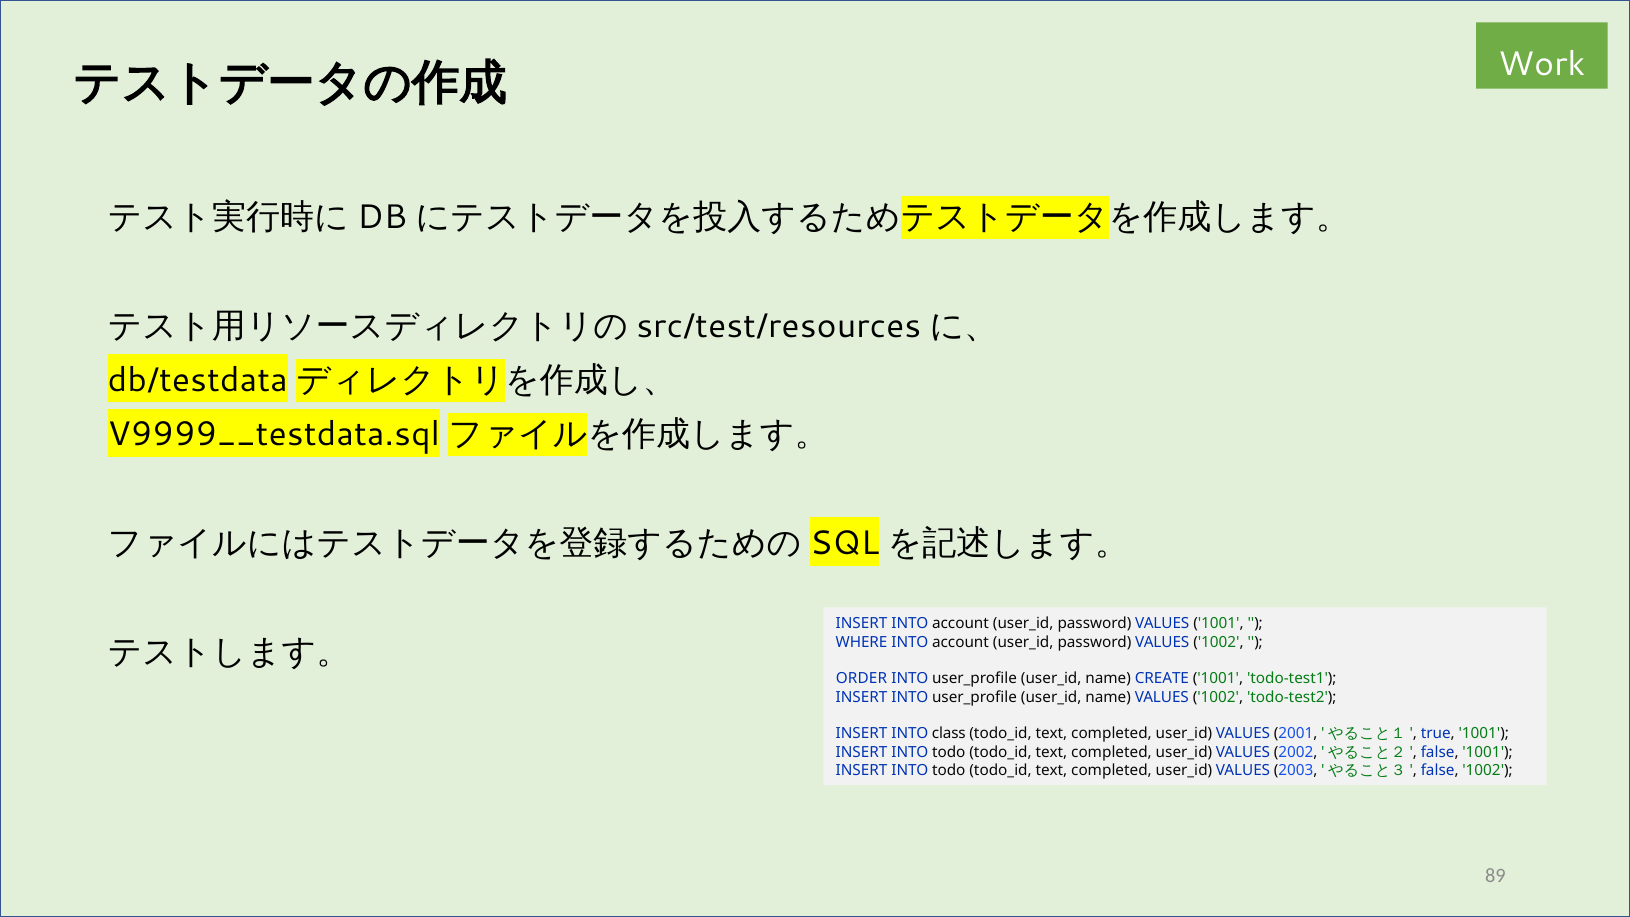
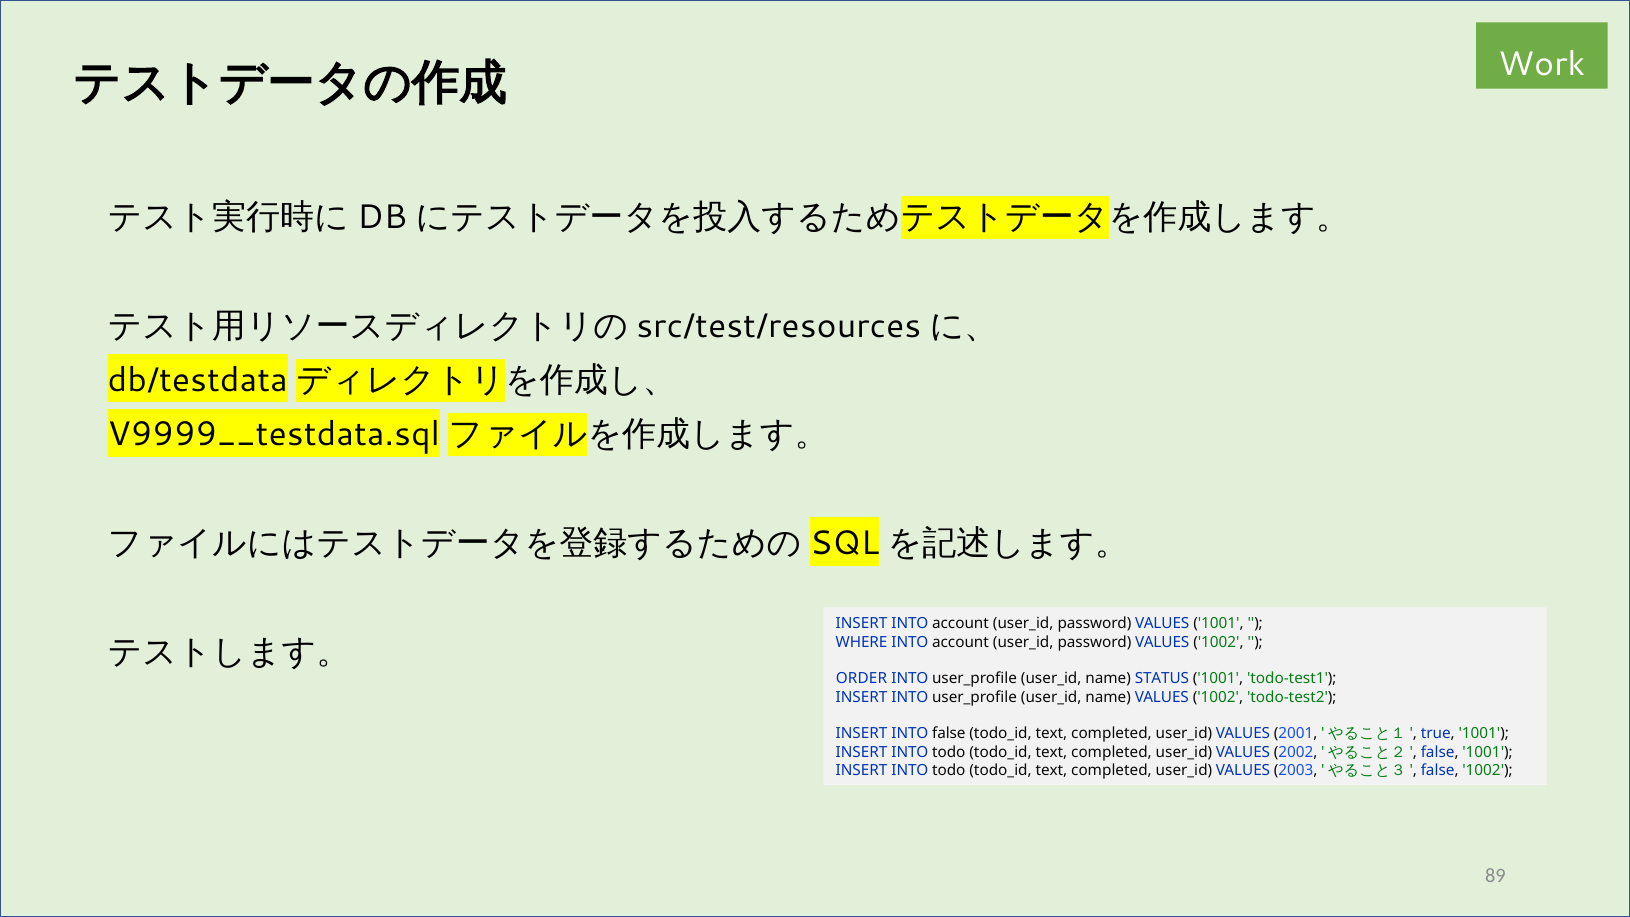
CREATE: CREATE -> STATUS
INTO class: class -> false
